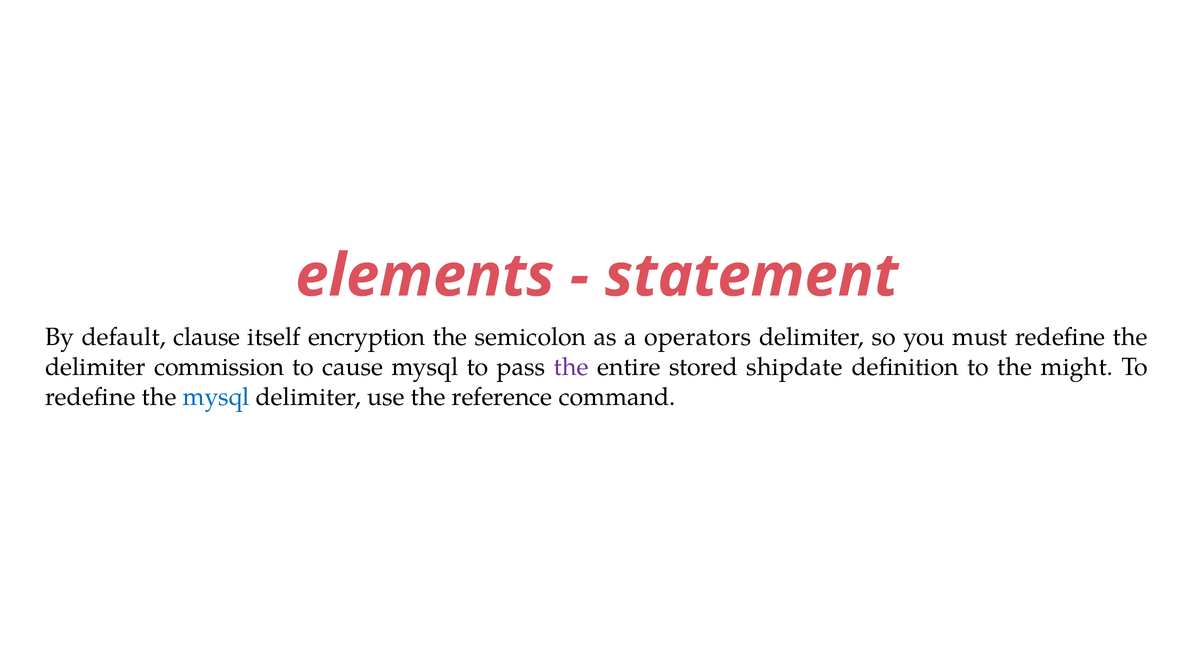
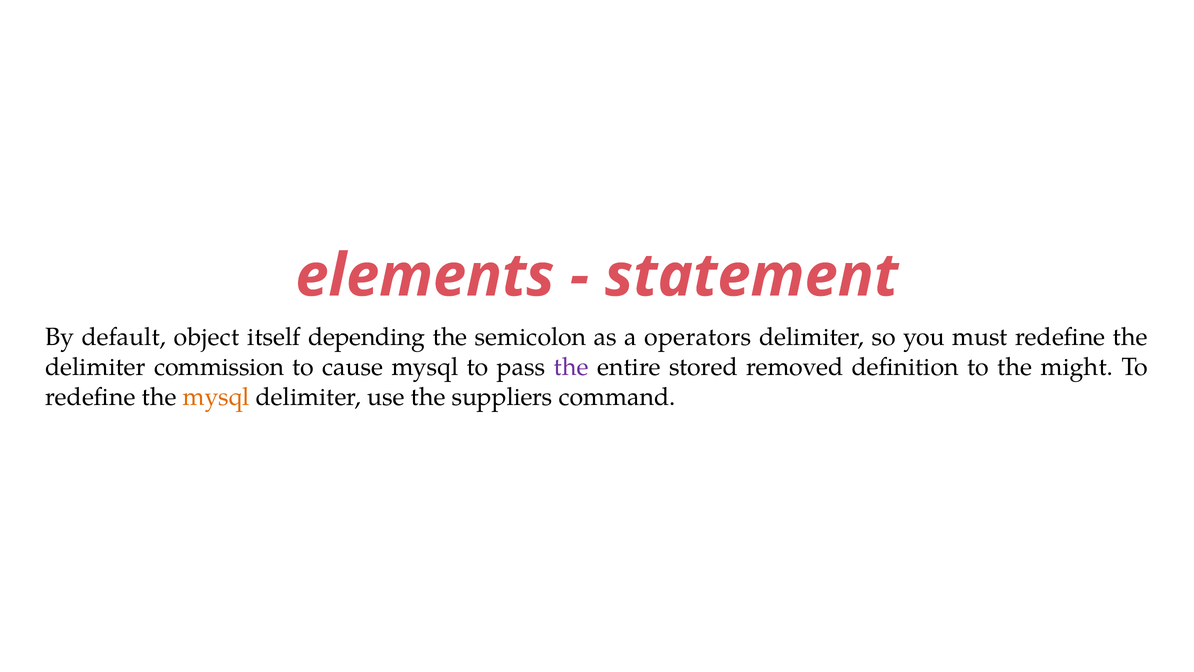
clause: clause -> object
encryption: encryption -> depending
shipdate: shipdate -> removed
mysql at (216, 397) colour: blue -> orange
reference: reference -> suppliers
